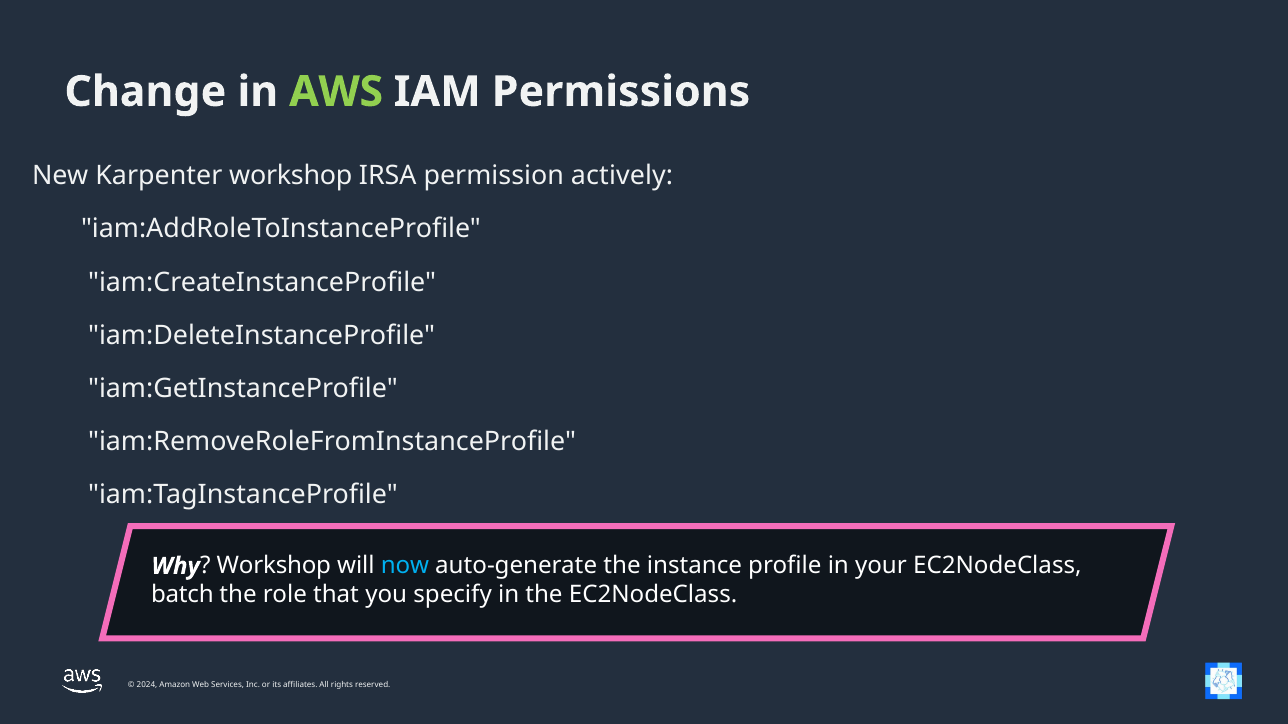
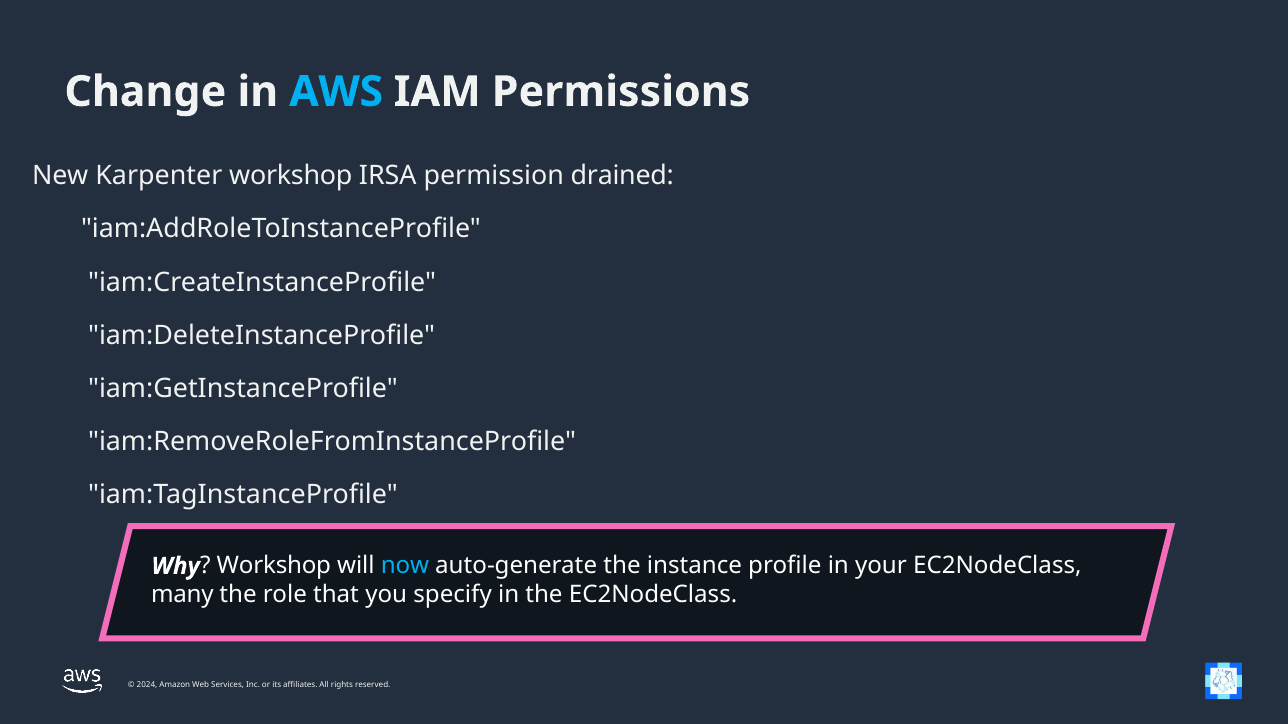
AWS colour: light green -> light blue
actively: actively -> drained
batch: batch -> many
